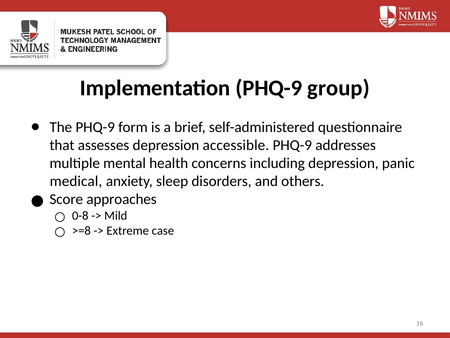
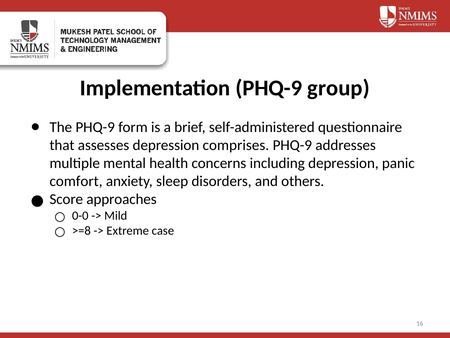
accessible: accessible -> comprises
medical: medical -> comfort
0-8: 0-8 -> 0-0
